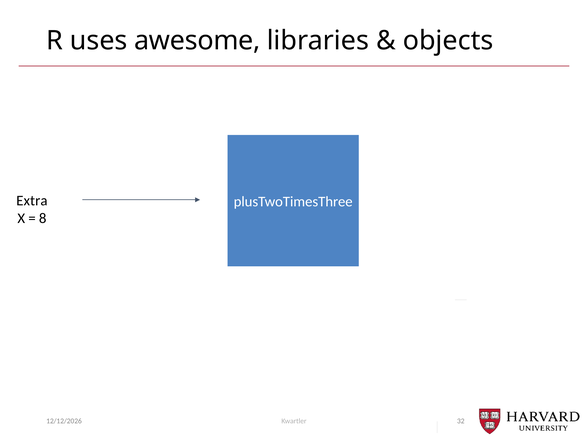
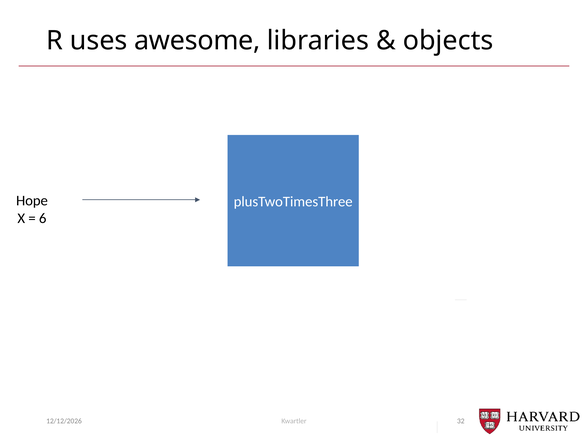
Extra: Extra -> Hope
8: 8 -> 6
